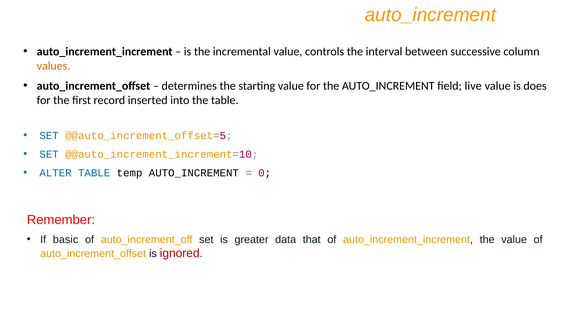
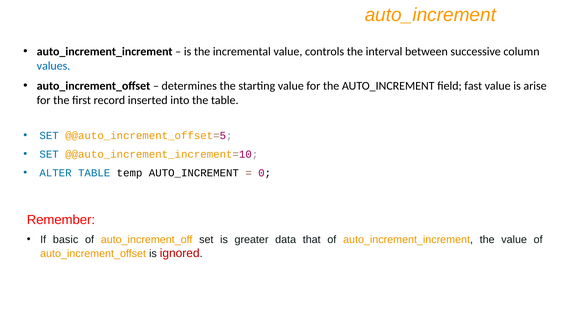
values colour: orange -> blue
live: live -> fast
does: does -> arise
